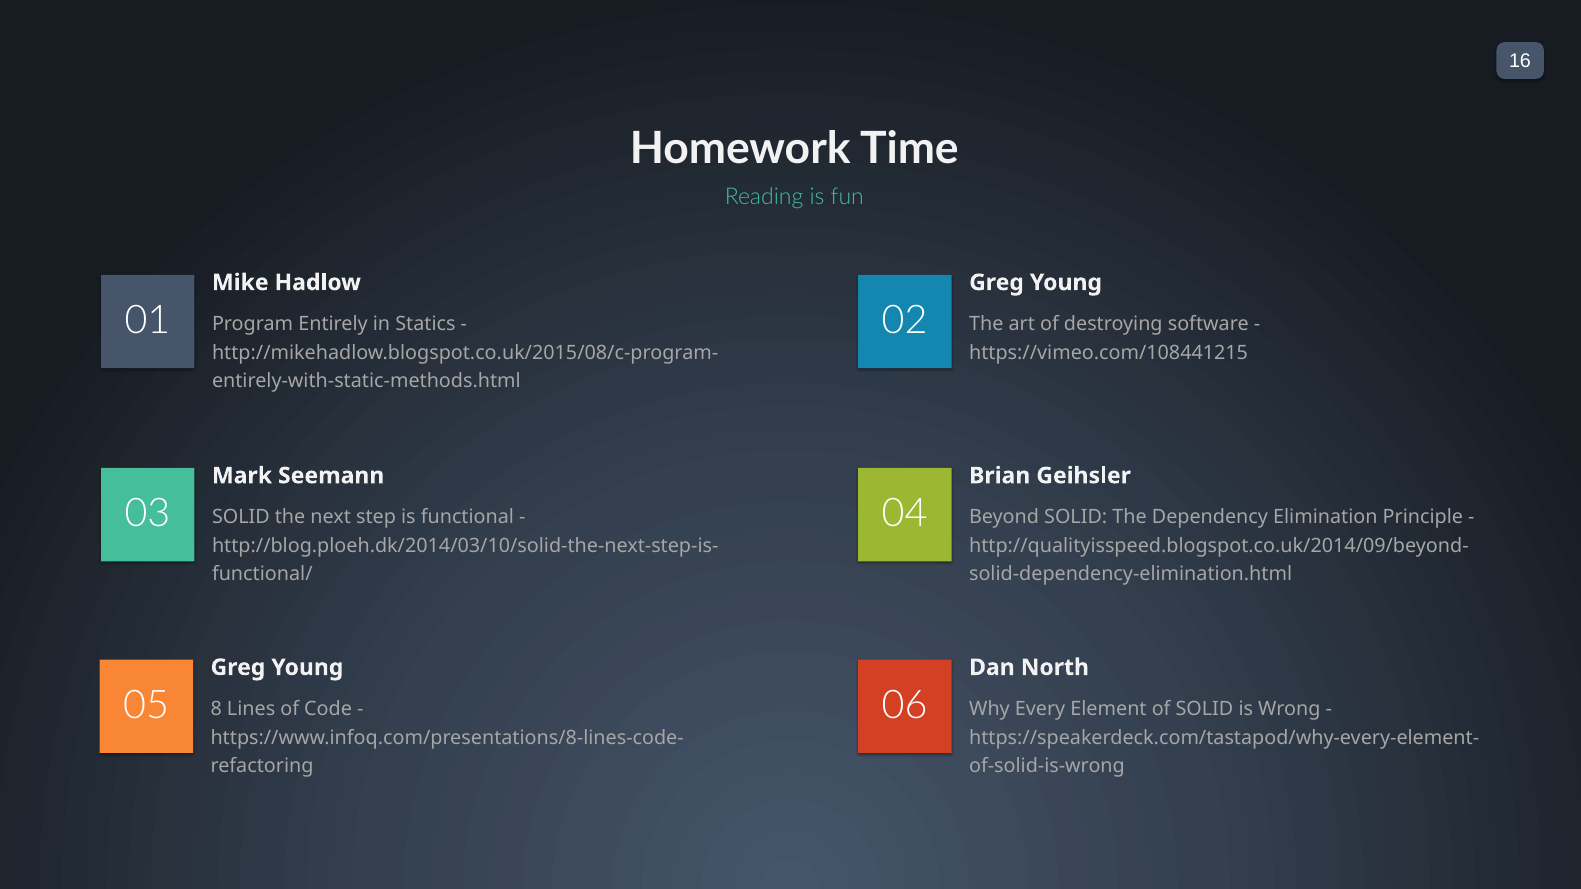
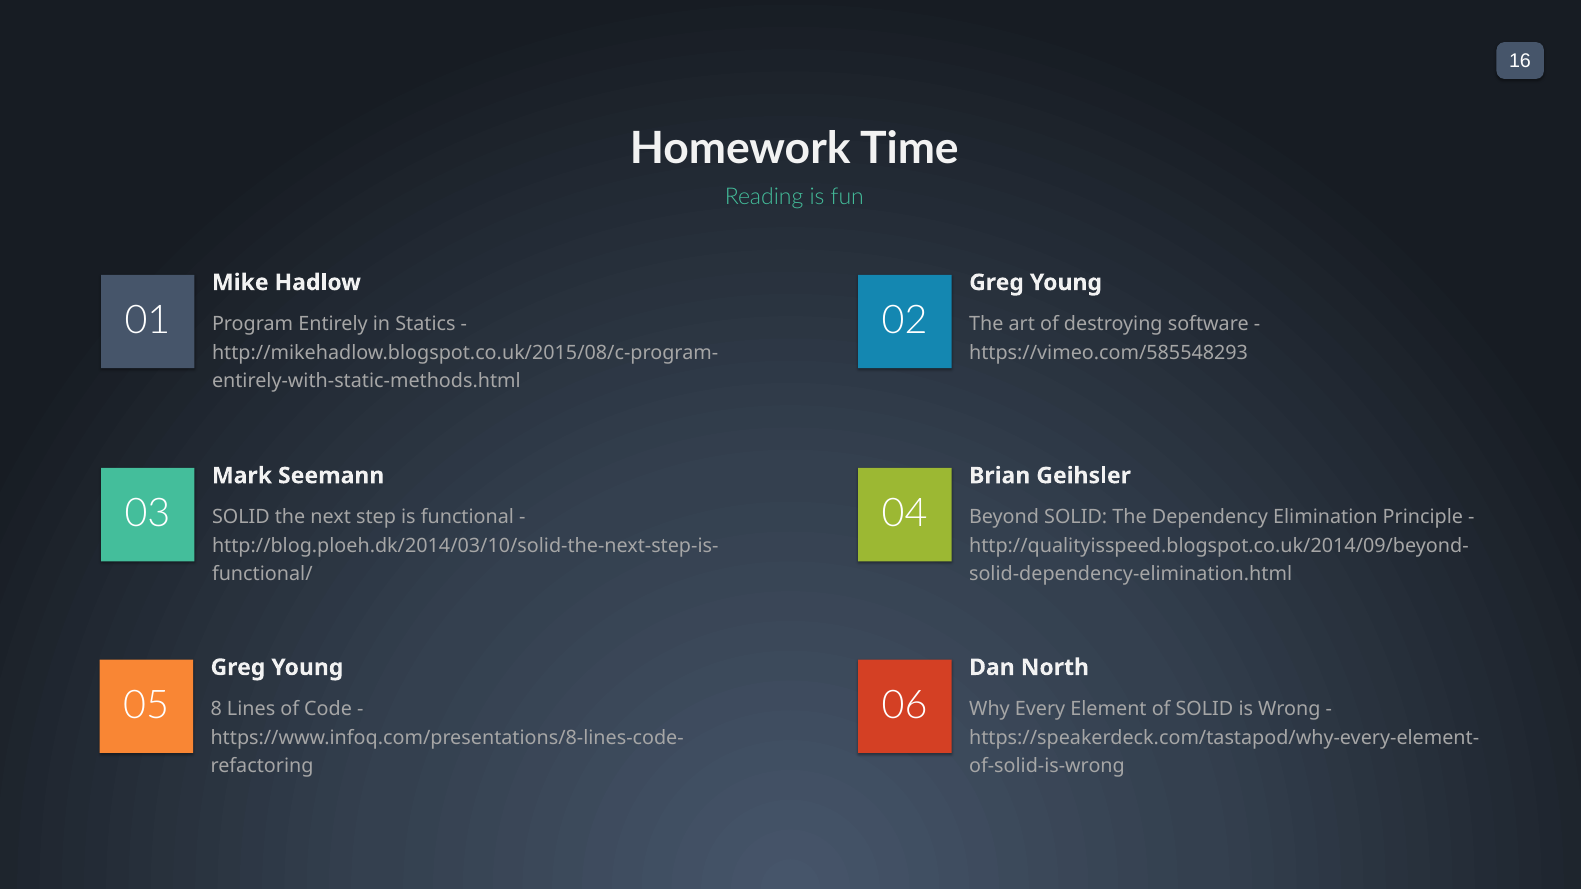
https://vimeo.com/108441215: https://vimeo.com/108441215 -> https://vimeo.com/585548293
